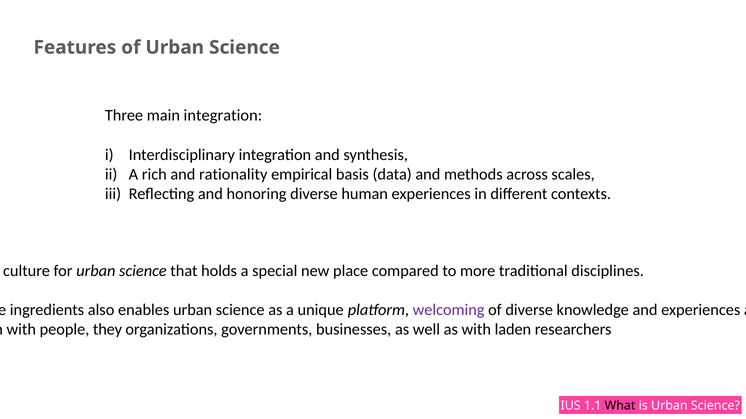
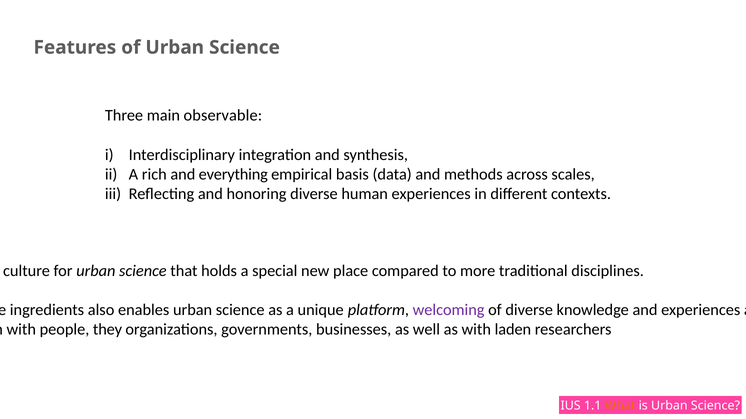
main integration: integration -> observable
rationality: rationality -> everything
What colour: black -> orange
